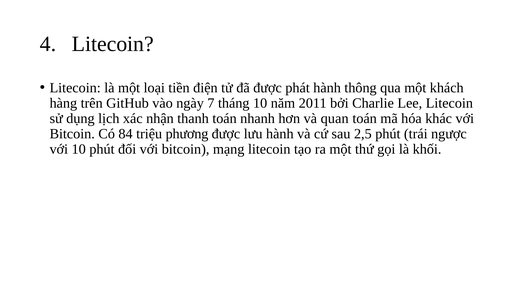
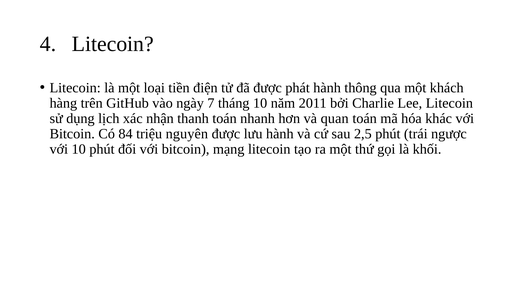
phương: phương -> nguyên
